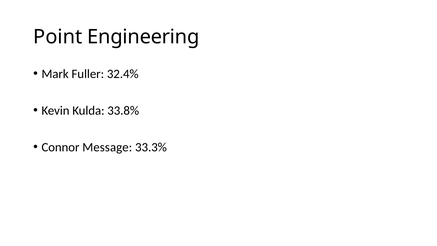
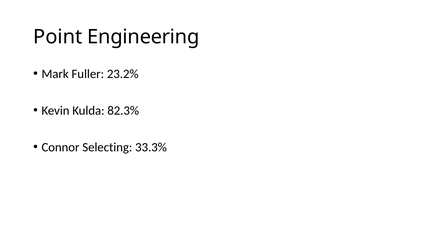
32.4%: 32.4% -> 23.2%
33.8%: 33.8% -> 82.3%
Message: Message -> Selecting
